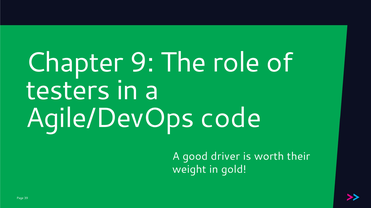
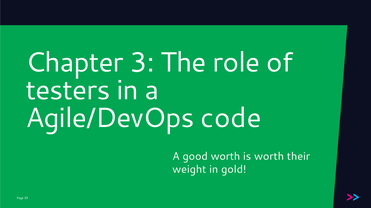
9: 9 -> 3
good driver: driver -> worth
